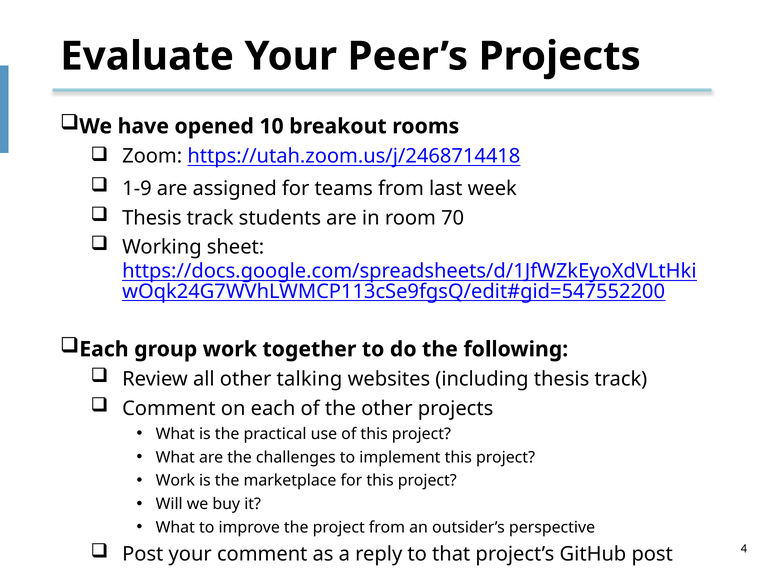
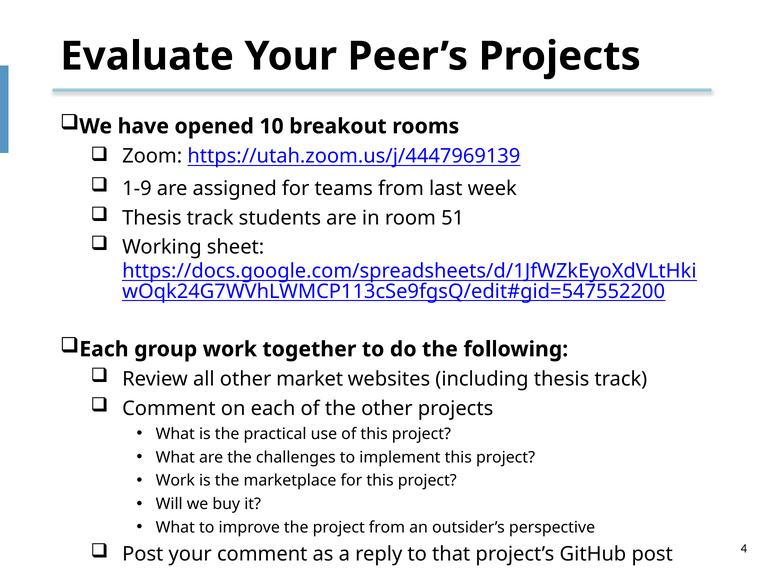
https://utah.zoom.us/j/2468714418: https://utah.zoom.us/j/2468714418 -> https://utah.zoom.us/j/4447969139
70: 70 -> 51
talking: talking -> market
